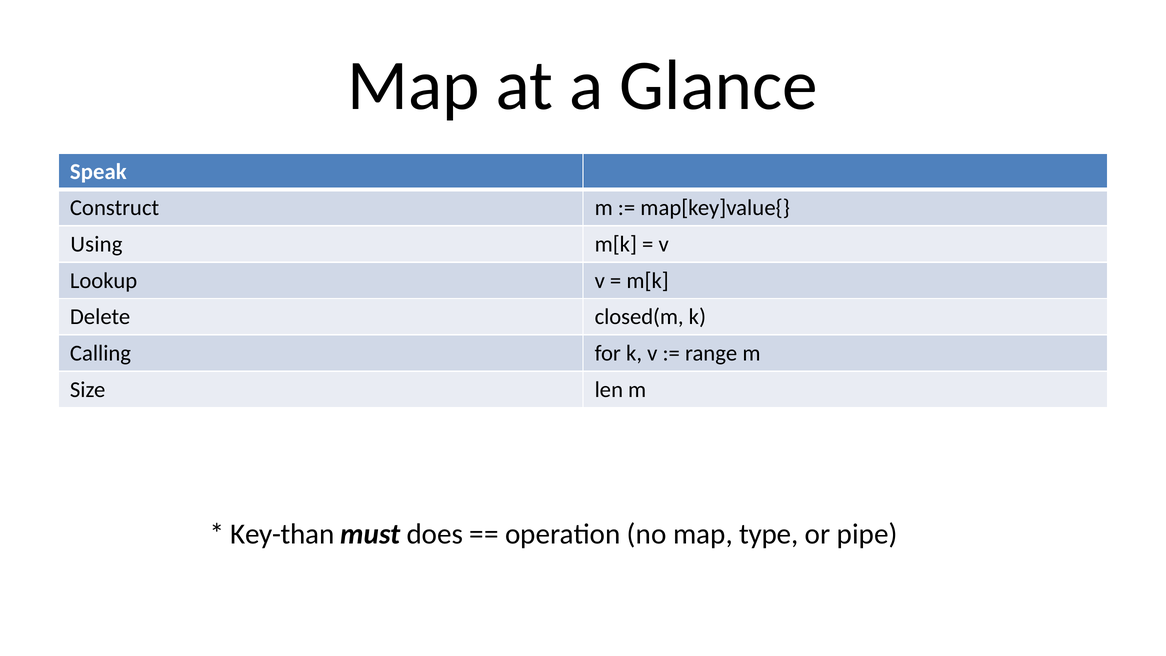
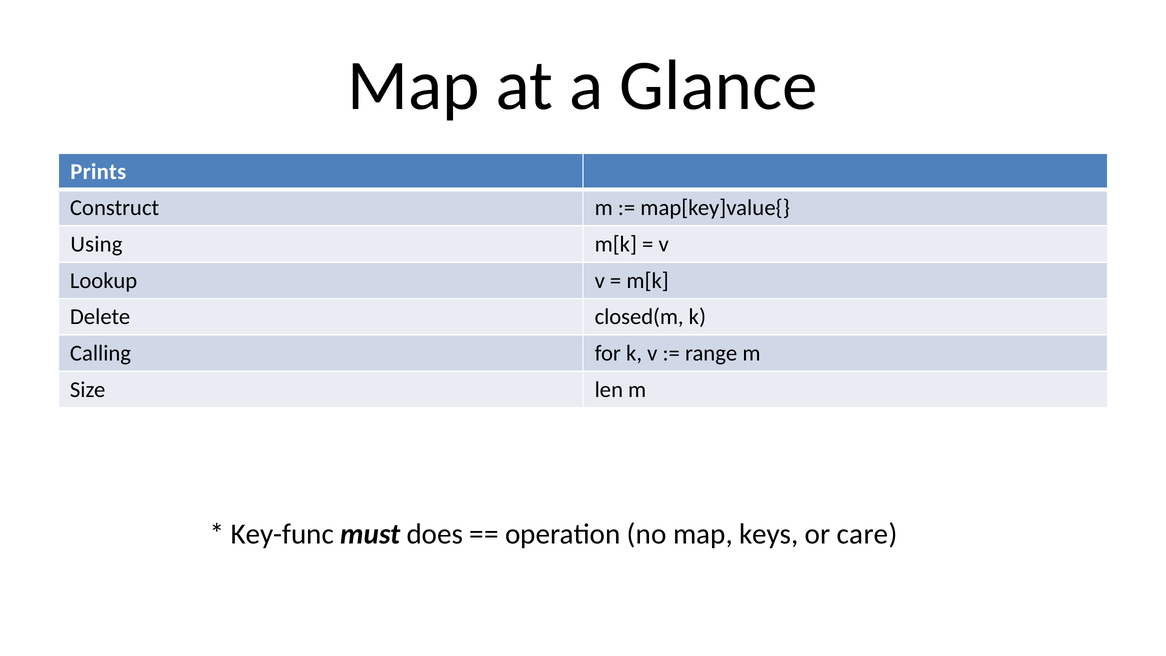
Speak: Speak -> Prints
Key-than: Key-than -> Key-func
type: type -> keys
pipe: pipe -> care
